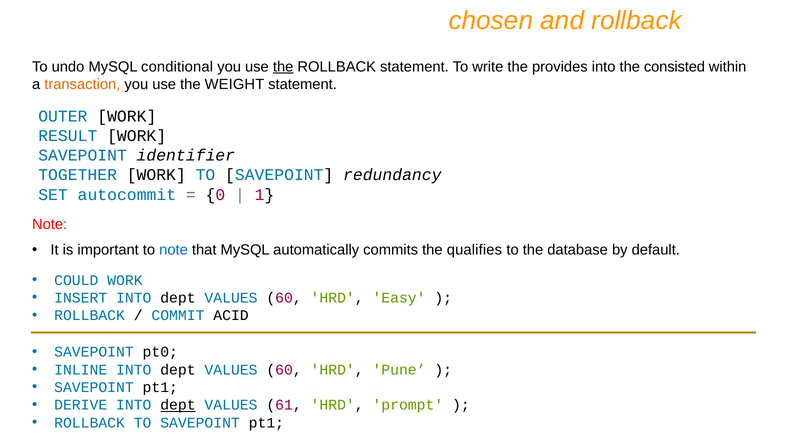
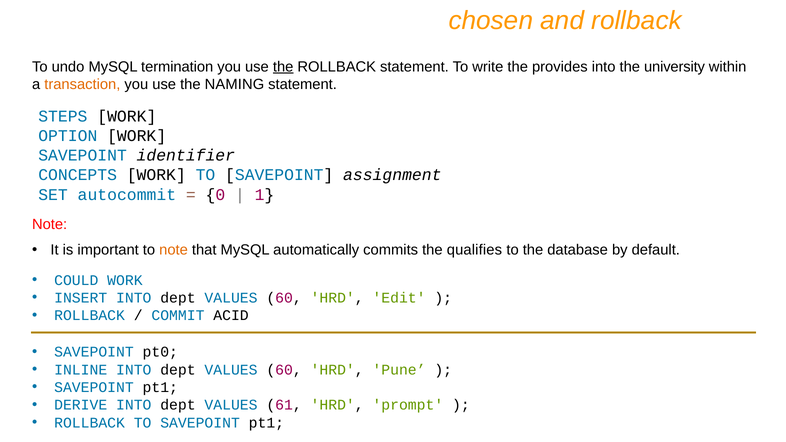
conditional: conditional -> termination
consisted: consisted -> university
WEIGHT: WEIGHT -> NAMING
OUTER: OUTER -> STEPS
RESULT: RESULT -> OPTION
TOGETHER: TOGETHER -> CONCEPTS
redundancy: redundancy -> assignment
note at (174, 250) colour: blue -> orange
Easy: Easy -> Edit
dept at (178, 405) underline: present -> none
